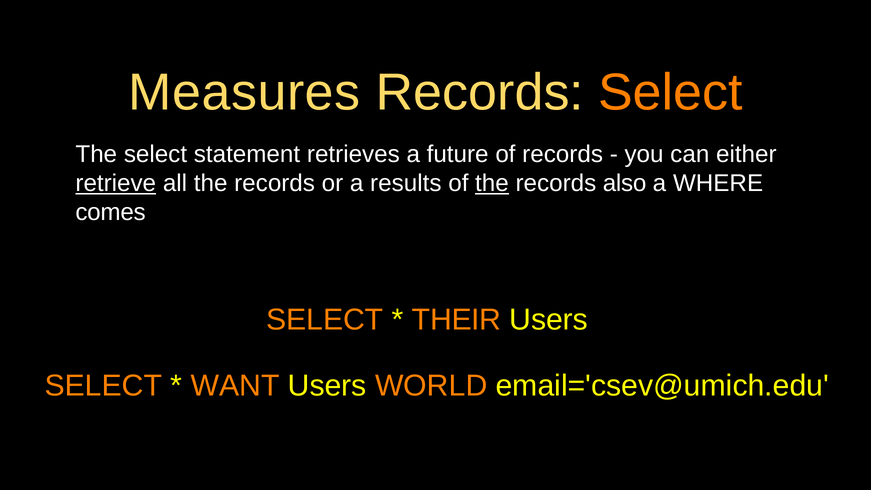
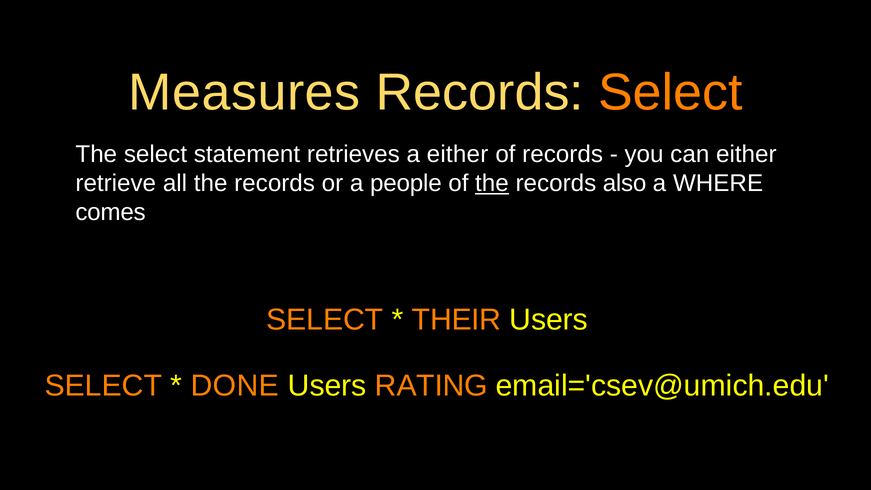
a future: future -> either
retrieve underline: present -> none
results: results -> people
WANT: WANT -> DONE
WORLD: WORLD -> RATING
